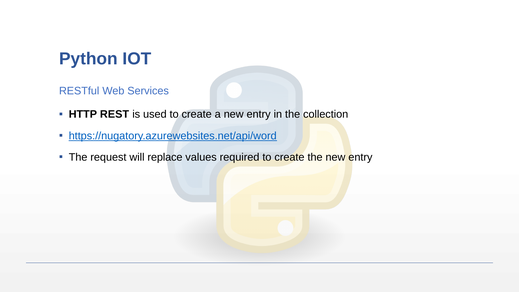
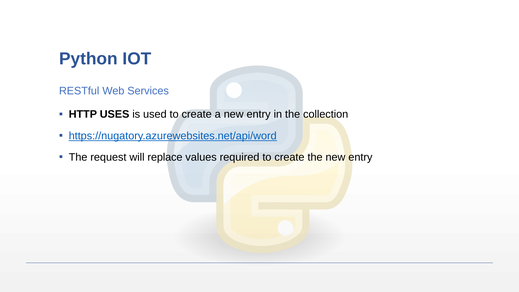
REST: REST -> USES
